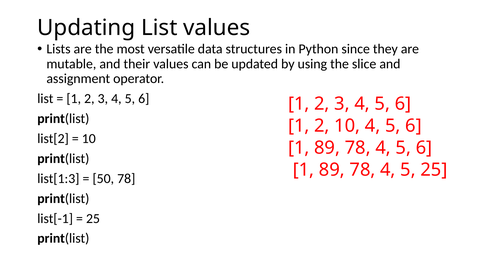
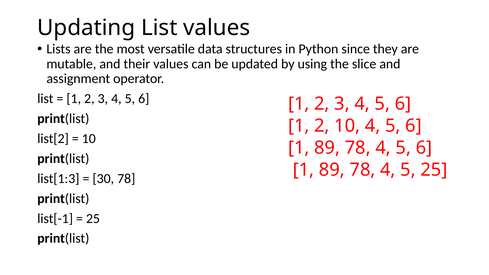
50: 50 -> 30
